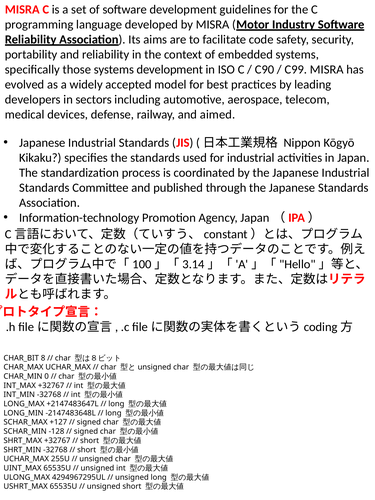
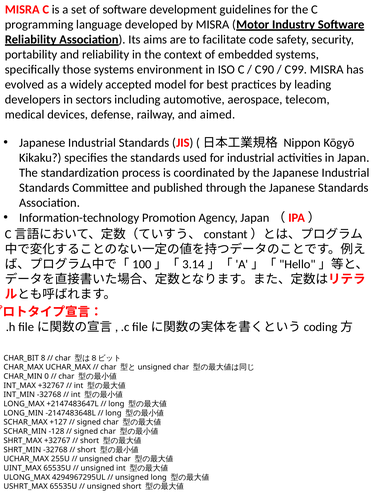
systems development: development -> environment
